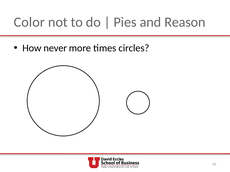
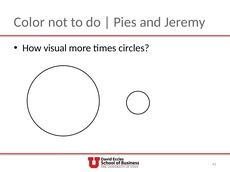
Reason: Reason -> Jeremy
never: never -> visual
